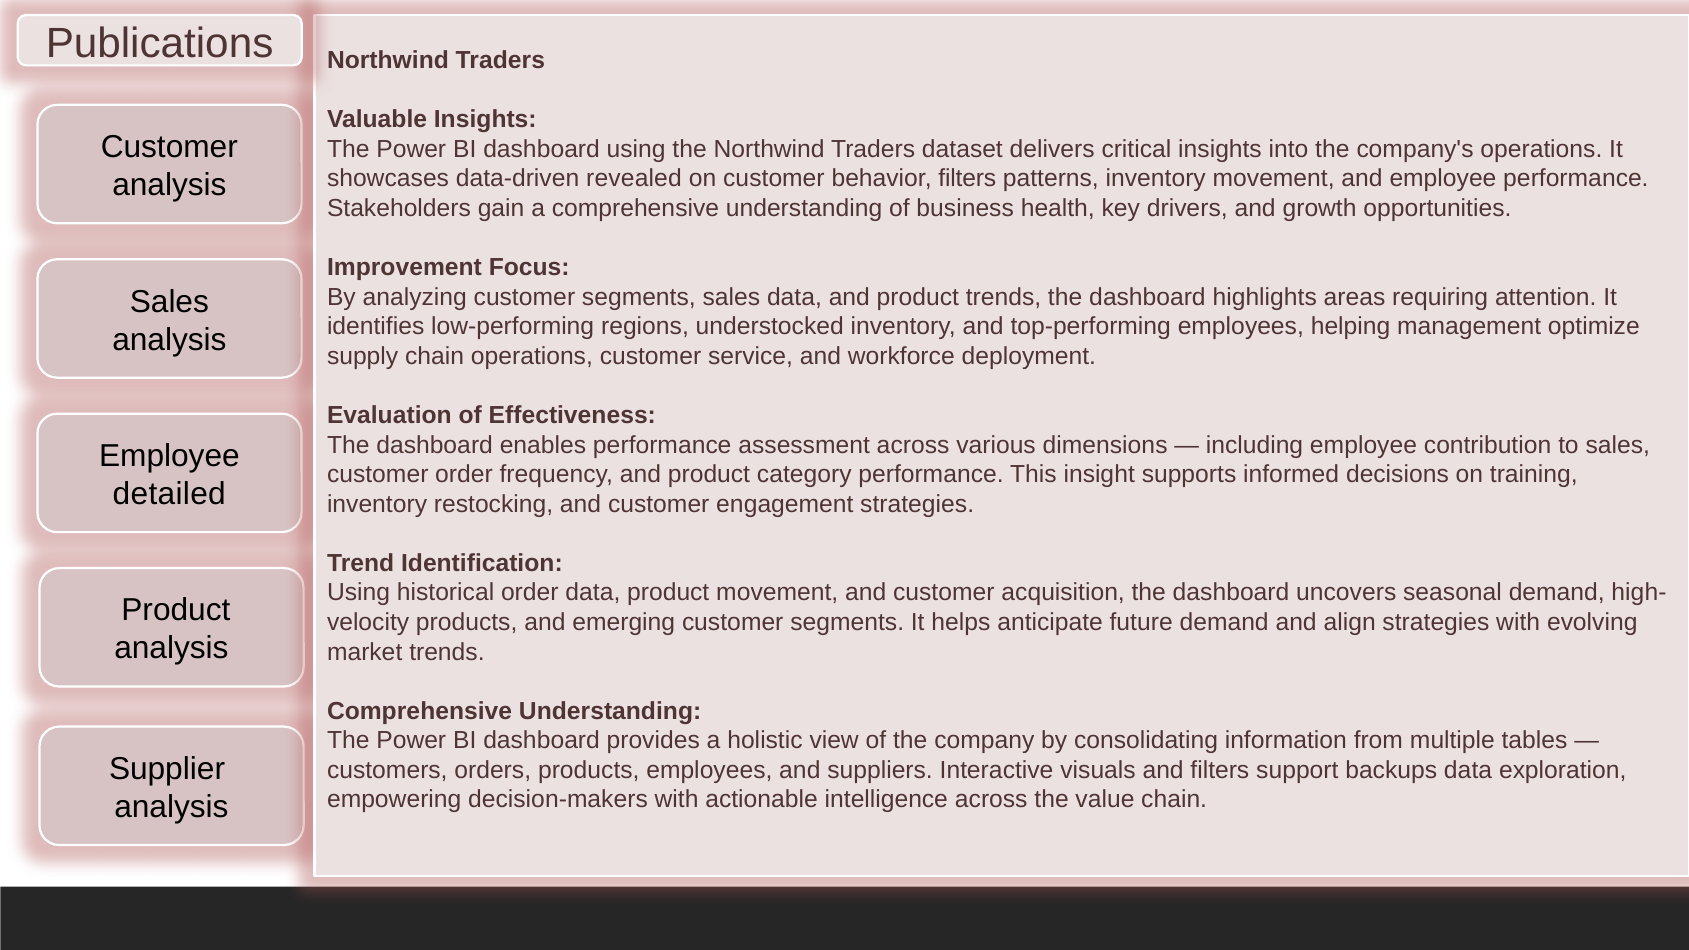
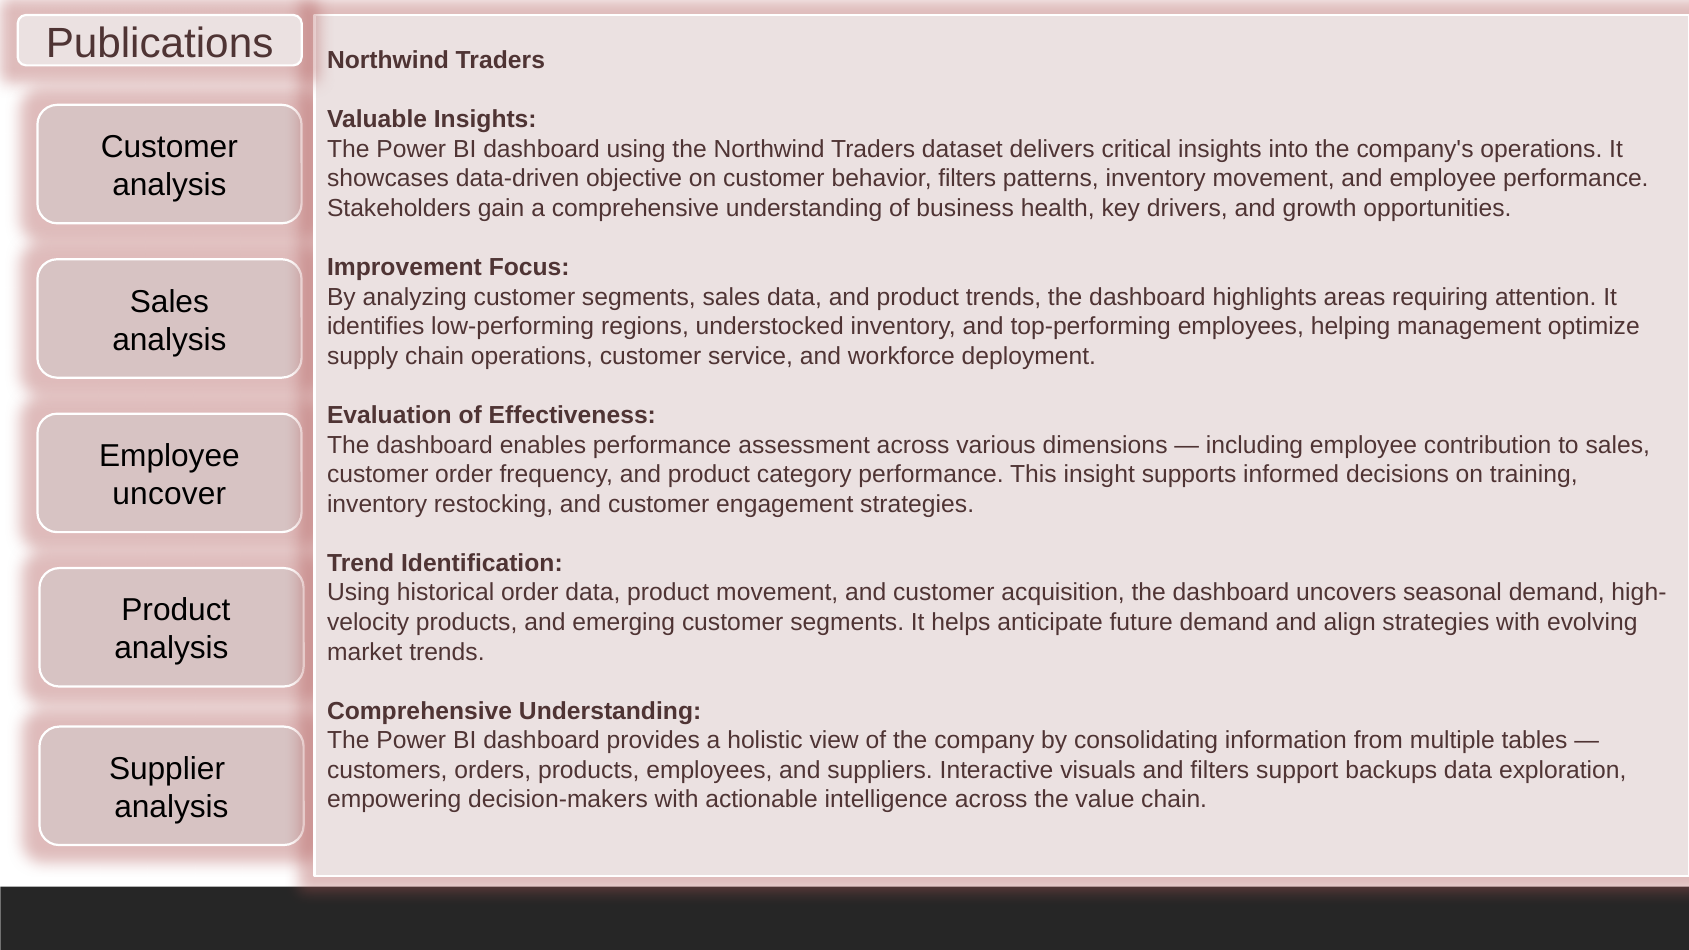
revealed: revealed -> objective
detailed: detailed -> uncover
